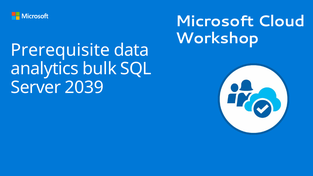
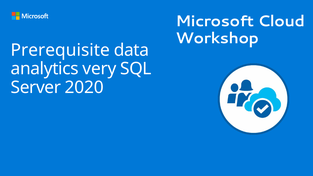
bulk: bulk -> very
2039: 2039 -> 2020
